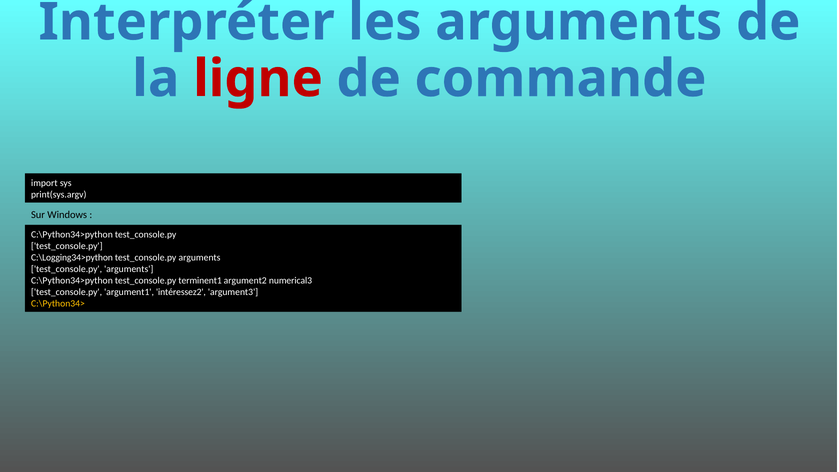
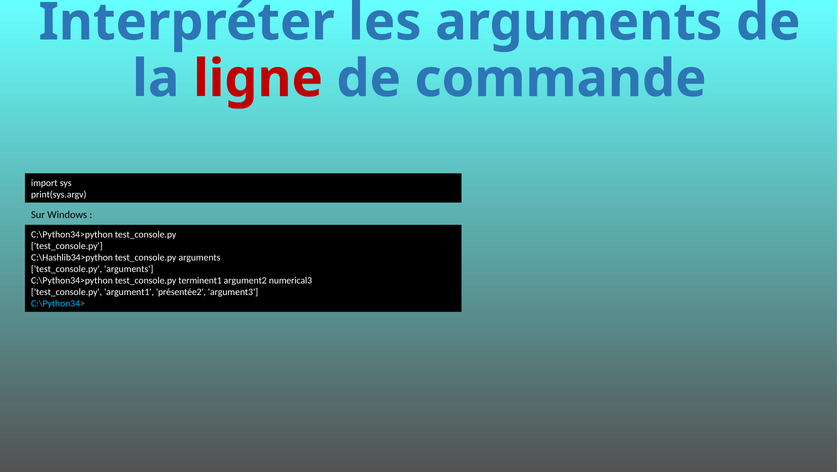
C:\Logging34>python: C:\Logging34>python -> C:\Hashlib34>python
intéressez2: intéressez2 -> présentée2
C:\Python34> colour: yellow -> light blue
